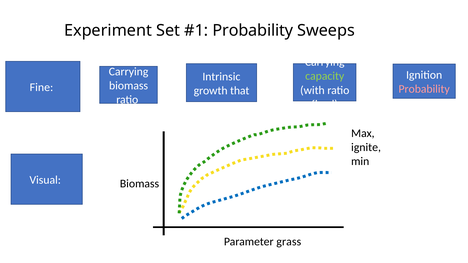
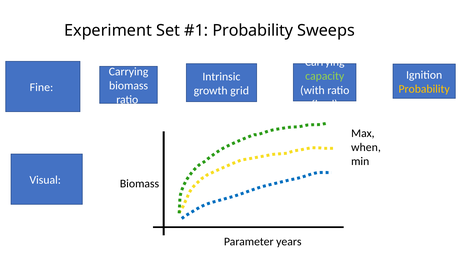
Probability at (424, 89) colour: pink -> yellow
that: that -> grid
ignite: ignite -> when
grass: grass -> years
